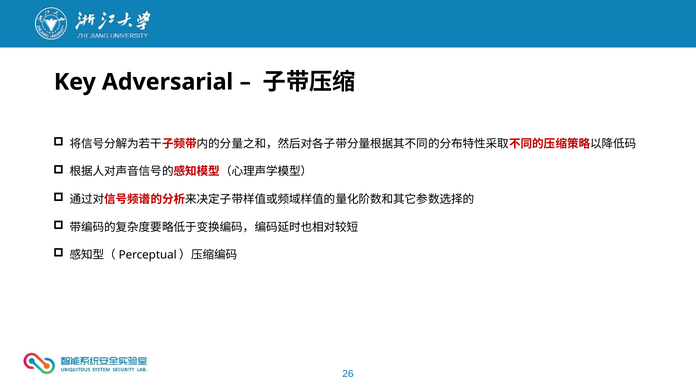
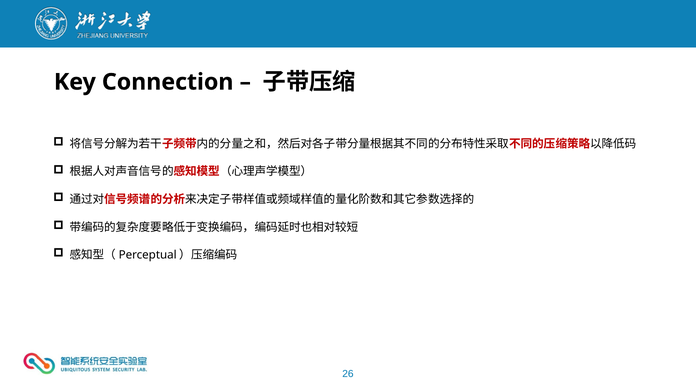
Adversarial: Adversarial -> Connection
